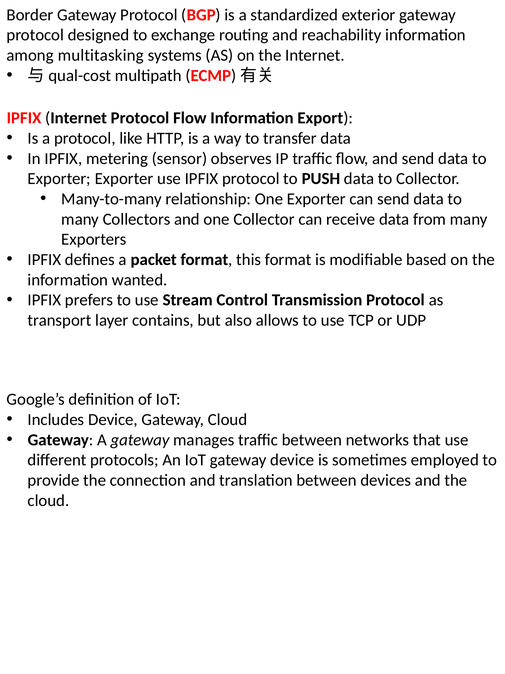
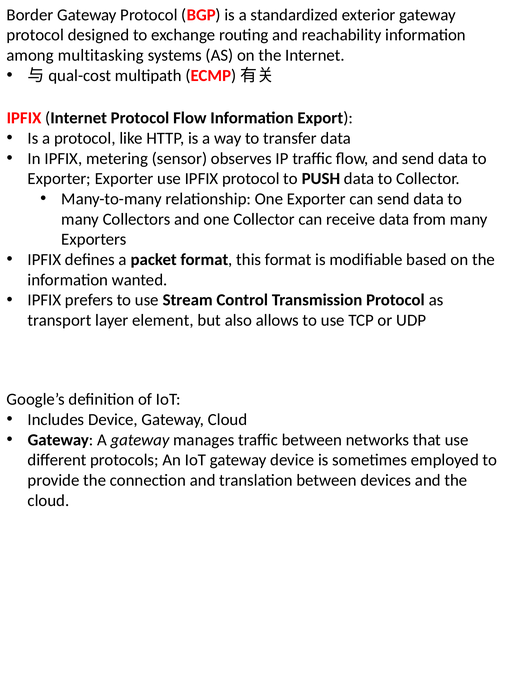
contains: contains -> element
